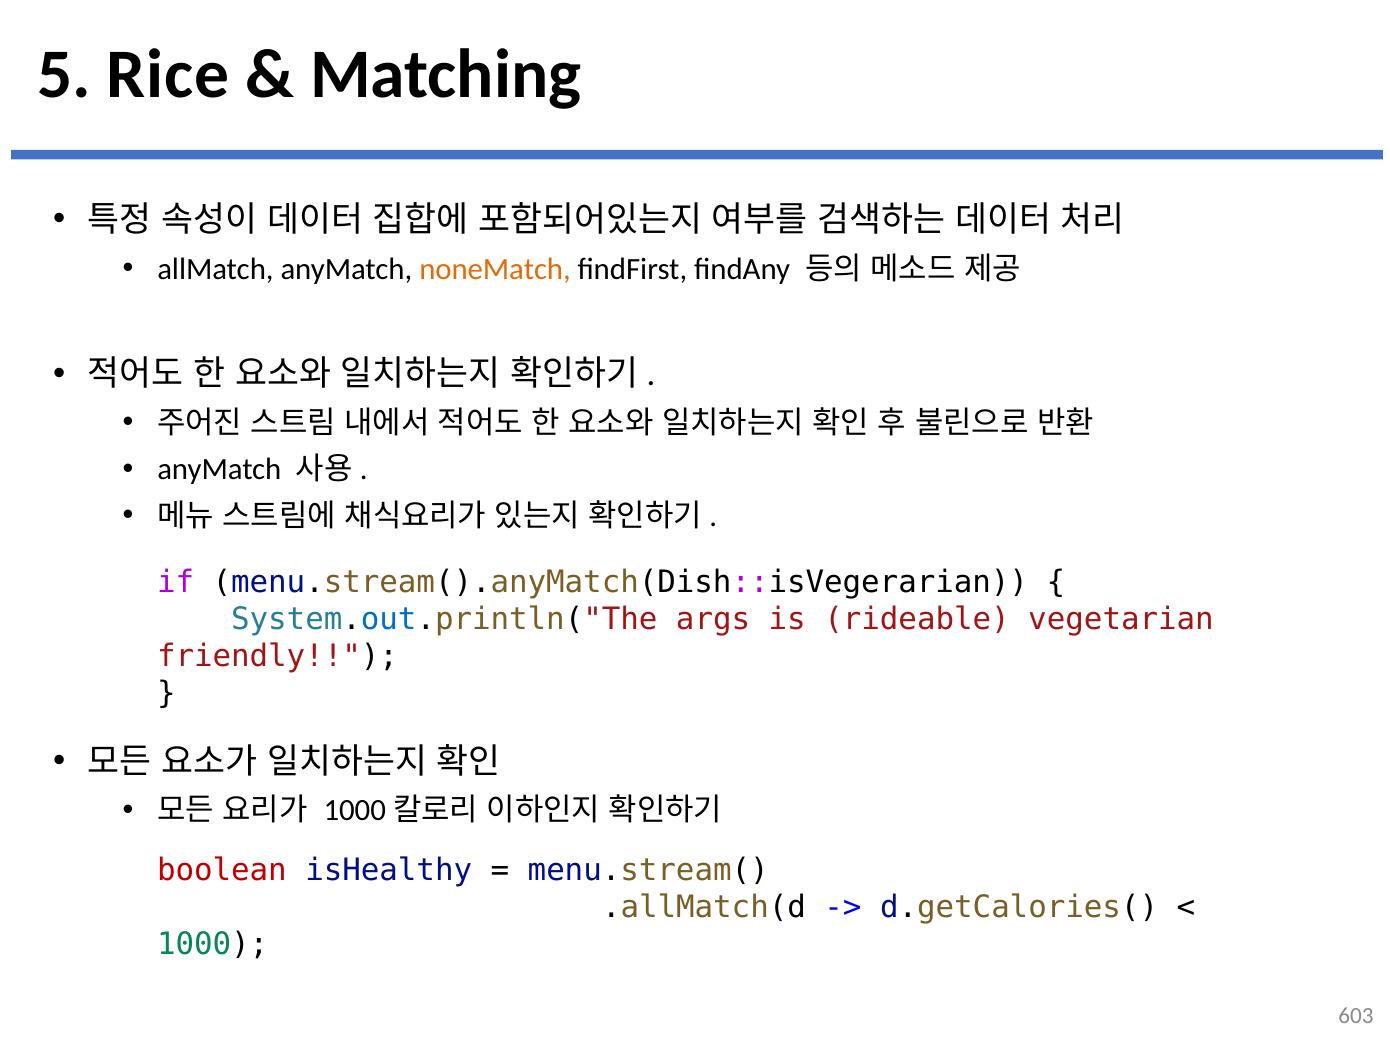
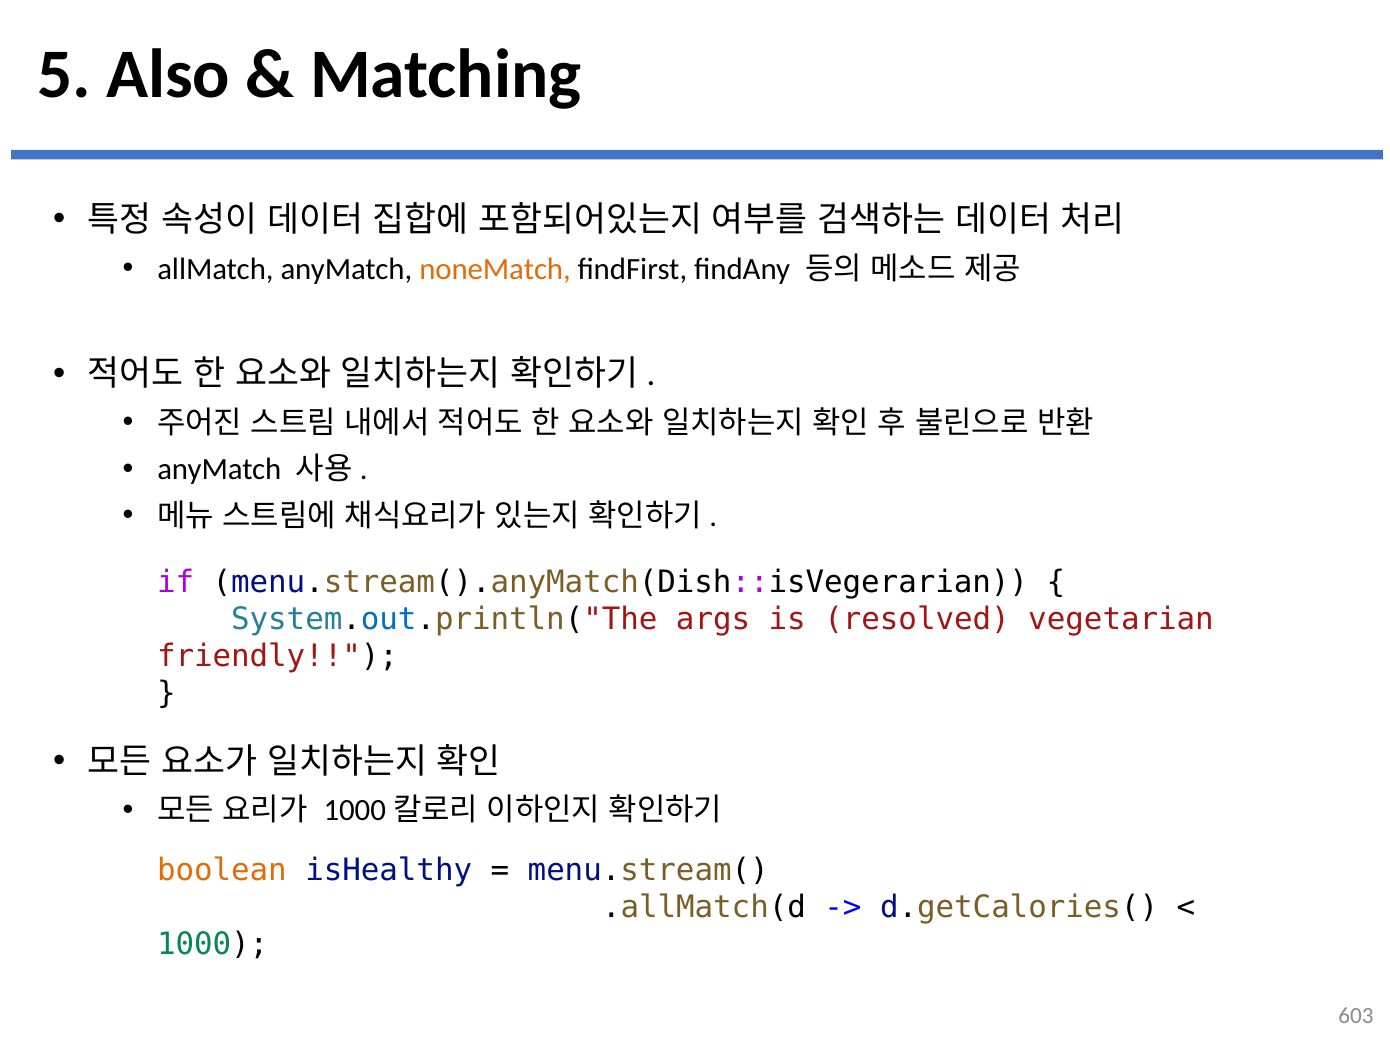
Rice: Rice -> Also
rideable: rideable -> resolved
boolean colour: red -> orange
